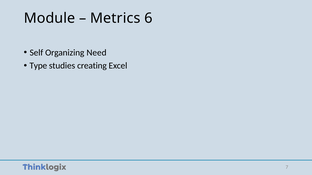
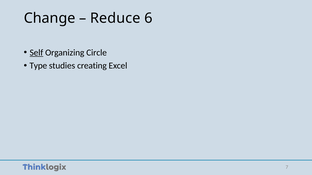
Module: Module -> Change
Metrics: Metrics -> Reduce
Self underline: none -> present
Need: Need -> Circle
